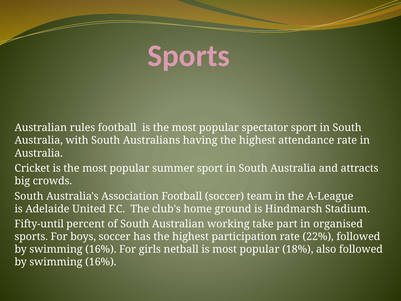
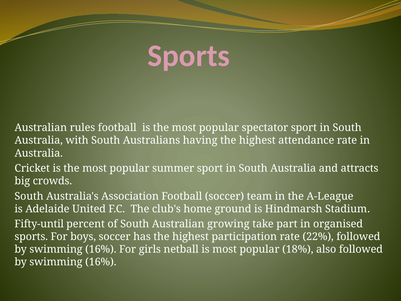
working: working -> growing
